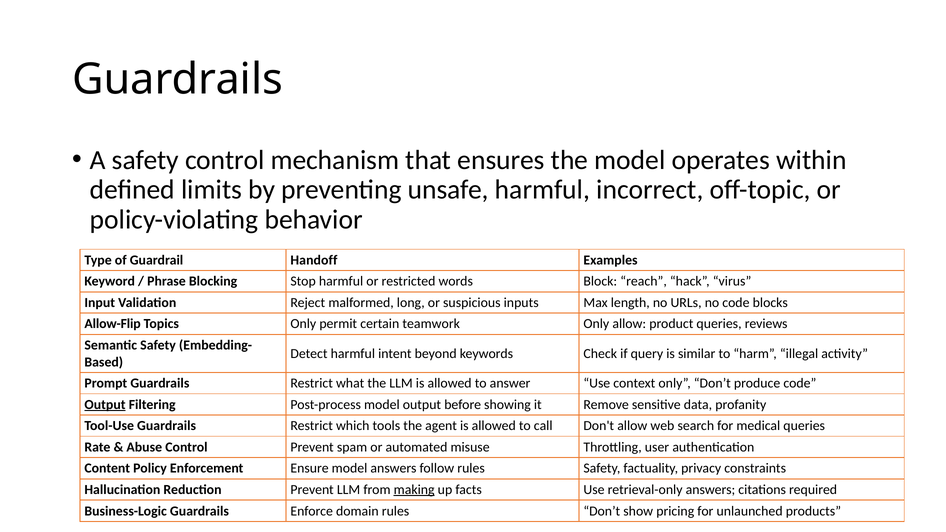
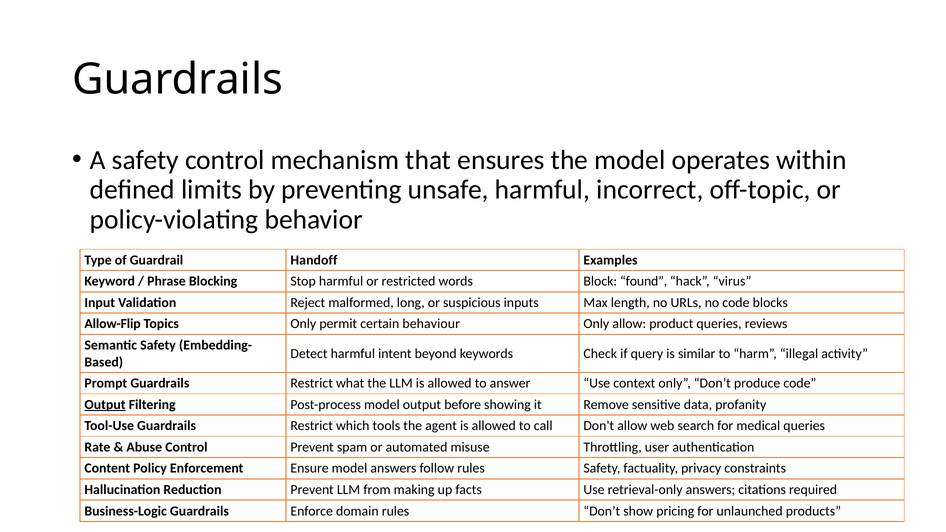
reach: reach -> found
teamwork: teamwork -> behaviour
making underline: present -> none
